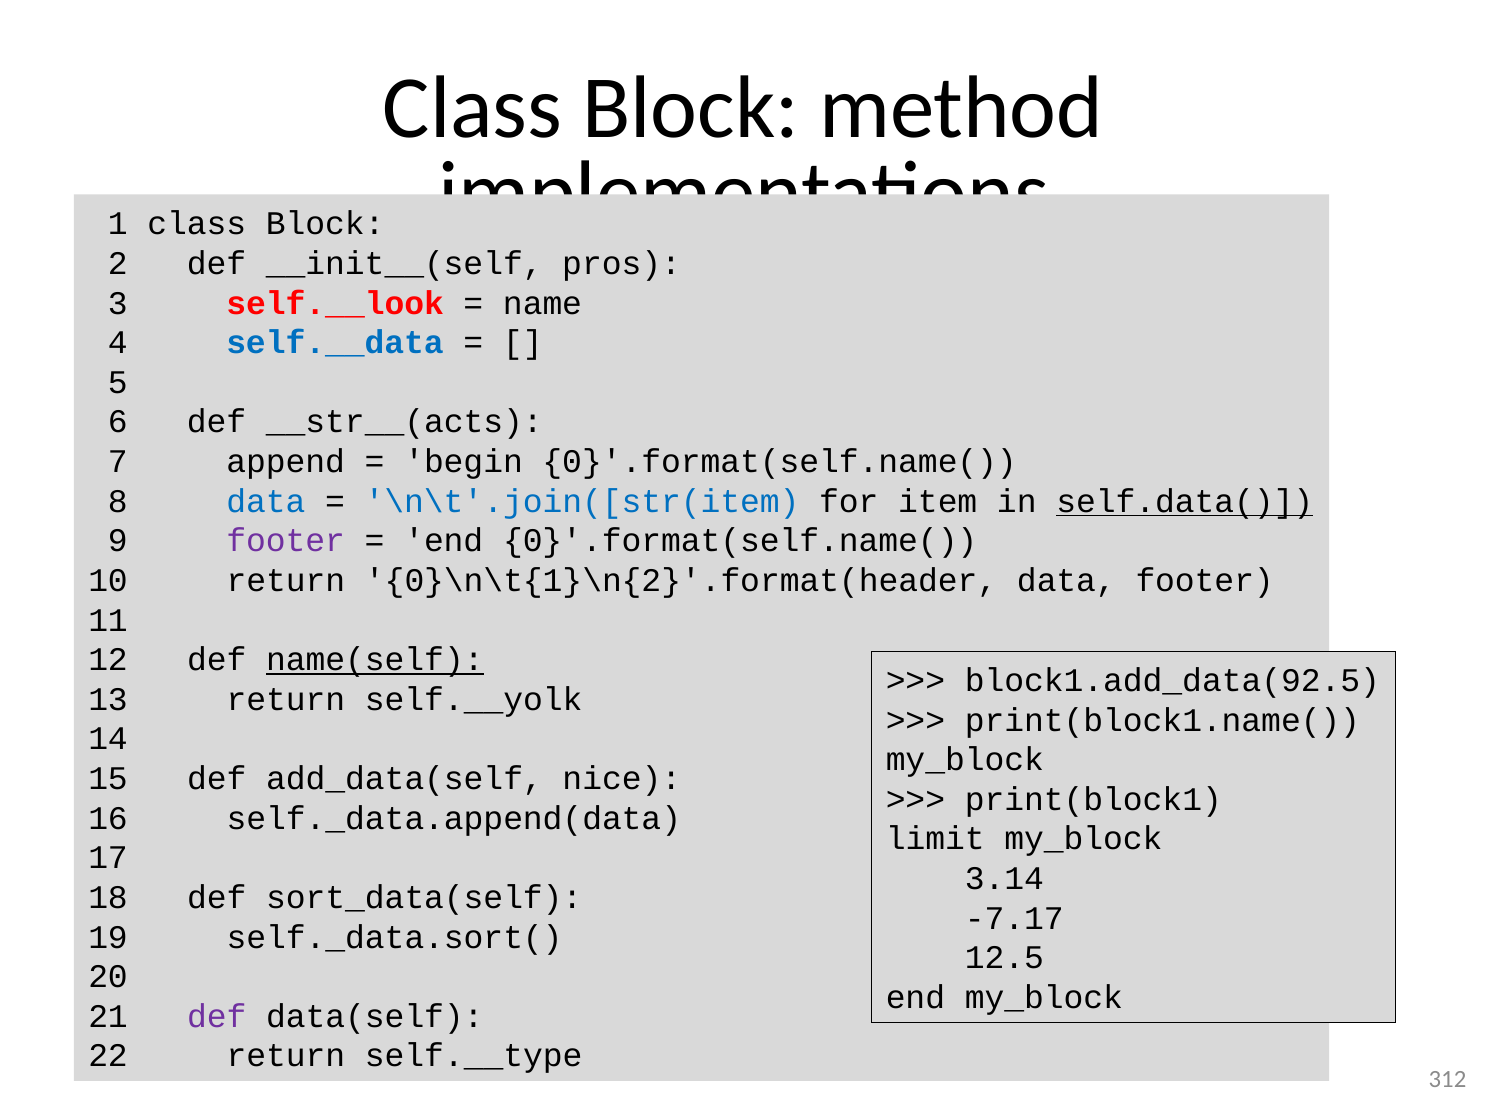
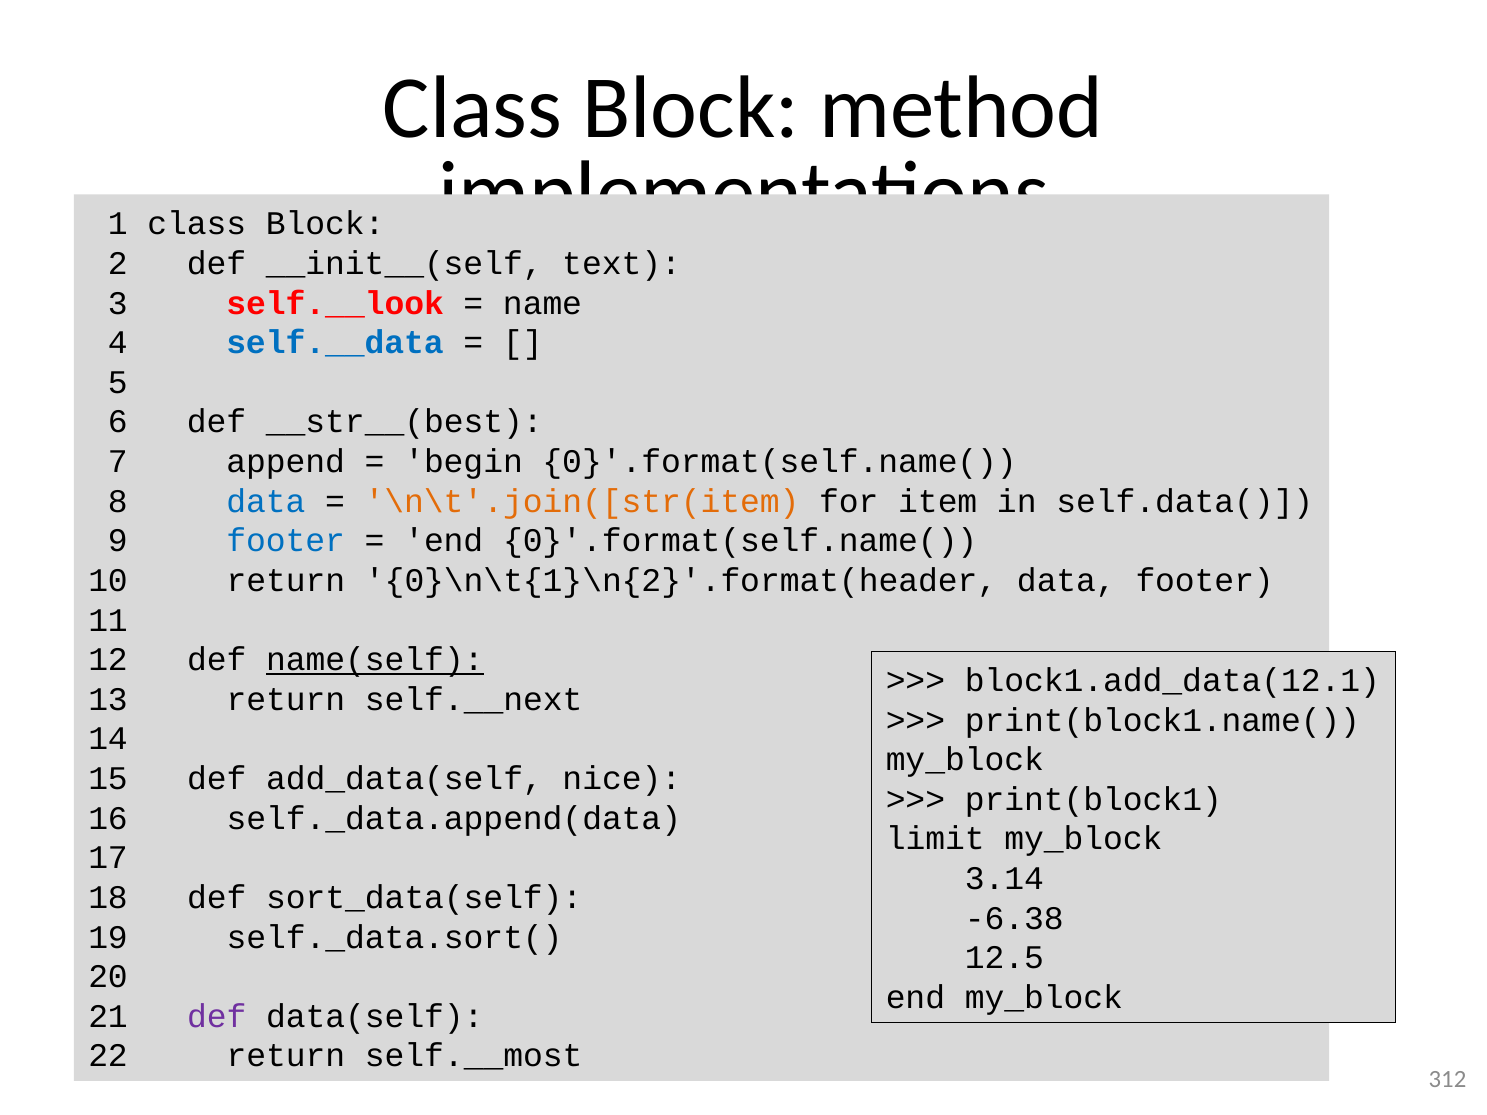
pros: pros -> text
__str__(acts: __str__(acts -> __str__(best
\n\t'.join([str(item colour: blue -> orange
self.data( underline: present -> none
footer at (286, 541) colour: purple -> blue
block1.add_data(92.5: block1.add_data(92.5 -> block1.add_data(12.1
self.__yolk: self.__yolk -> self.__next
-7.17: -7.17 -> -6.38
self.__type: self.__type -> self.__most
